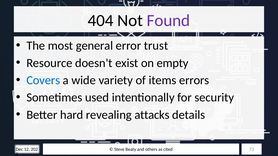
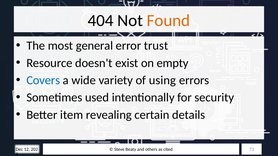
Found colour: purple -> orange
items: items -> using
hard: hard -> item
attacks: attacks -> certain
